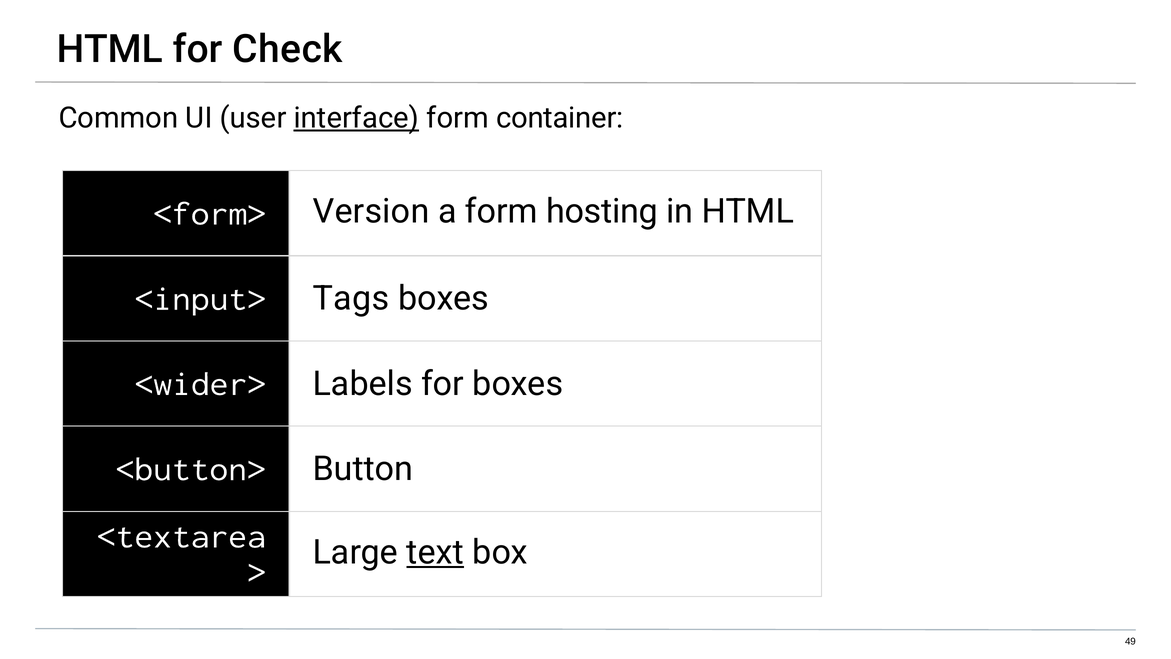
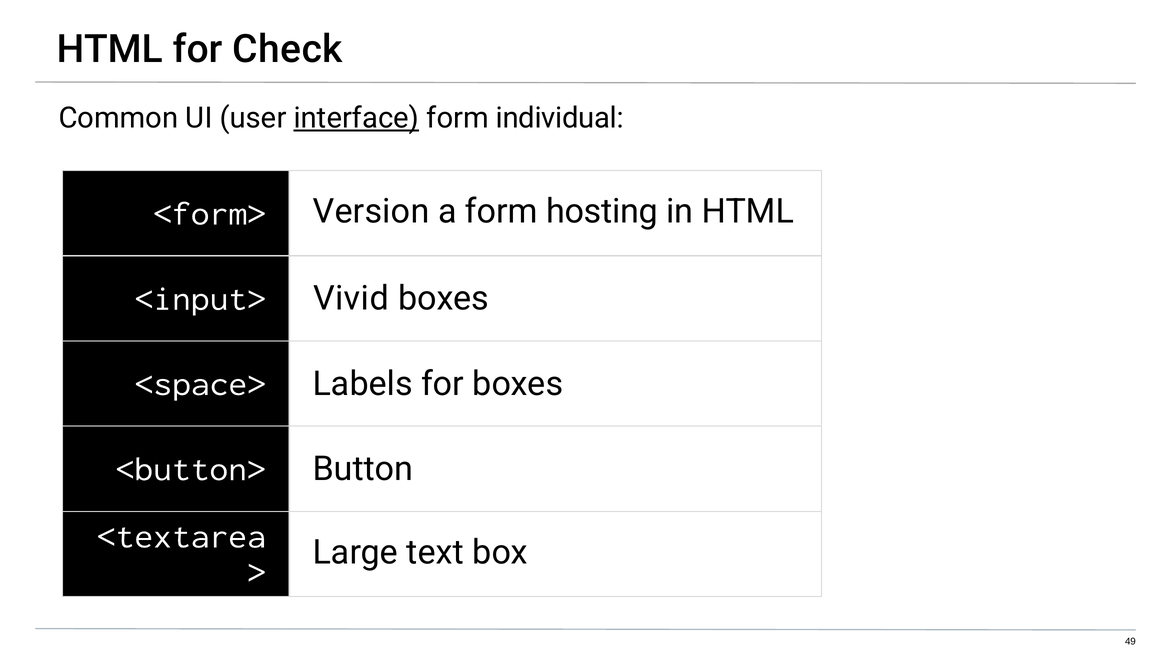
container: container -> individual
Tags: Tags -> Vivid
<wider>: <wider> -> <space>
text underline: present -> none
